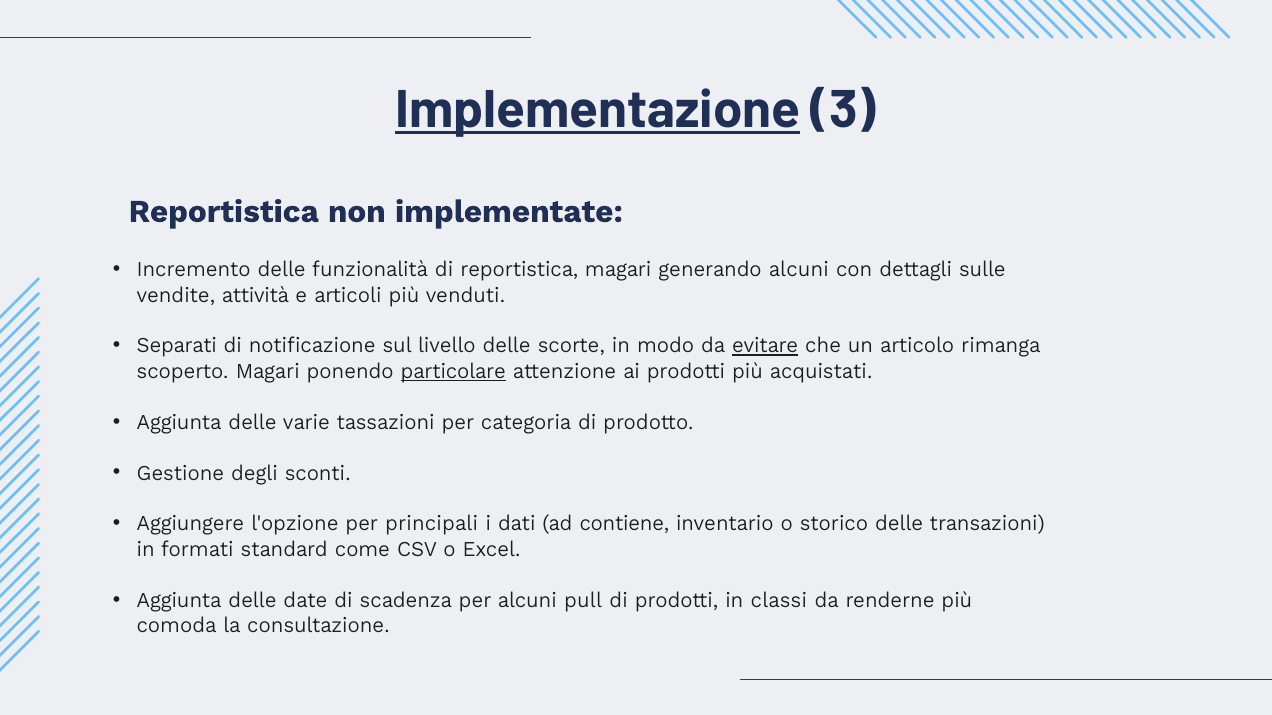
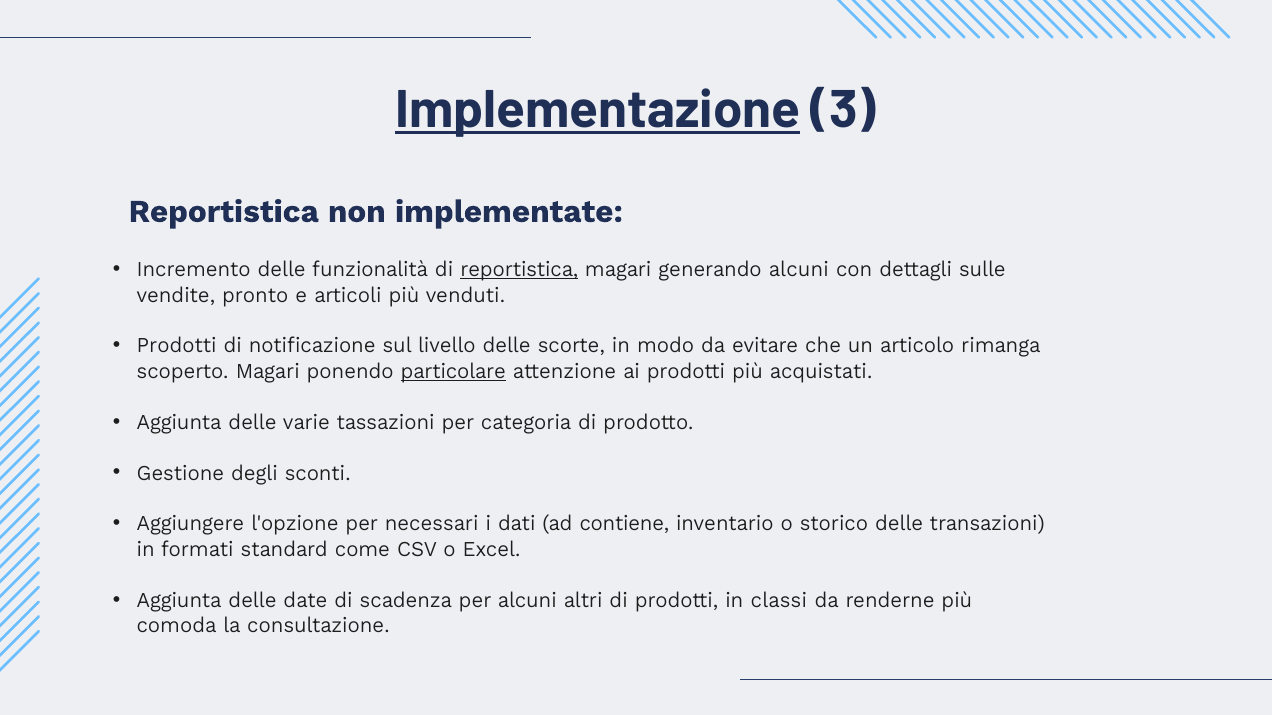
reportistica at (519, 270) underline: none -> present
attività: attività -> pronto
Separati at (177, 346): Separati -> Prodotti
evitare underline: present -> none
principali: principali -> necessari
pull: pull -> altri
